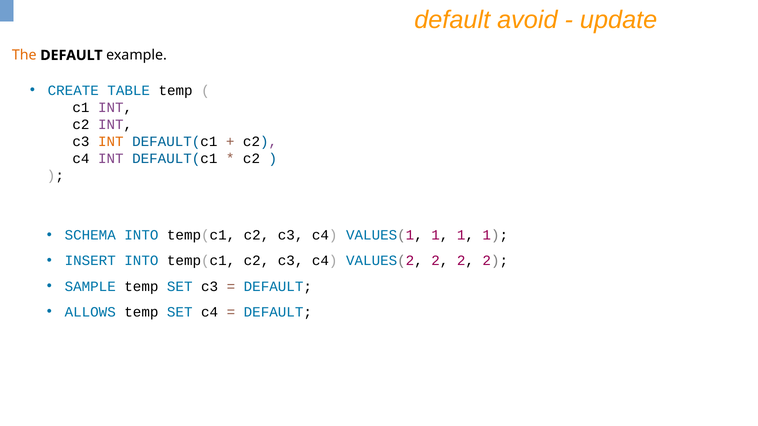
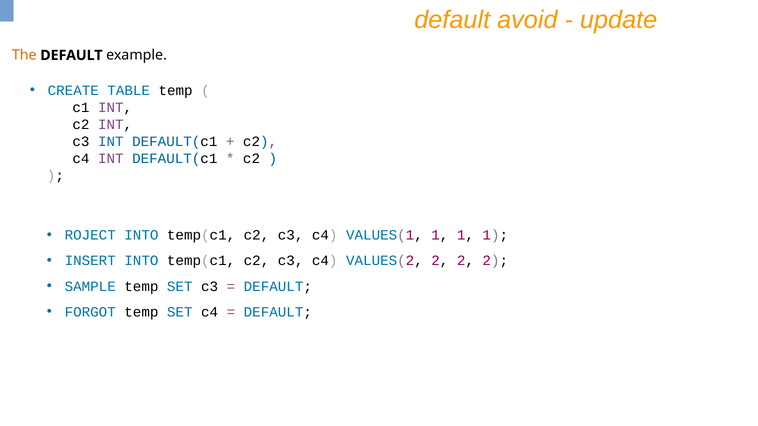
INT at (111, 142) colour: orange -> blue
SCHEMA: SCHEMA -> ROJECT
ALLOWS: ALLOWS -> FORGOT
